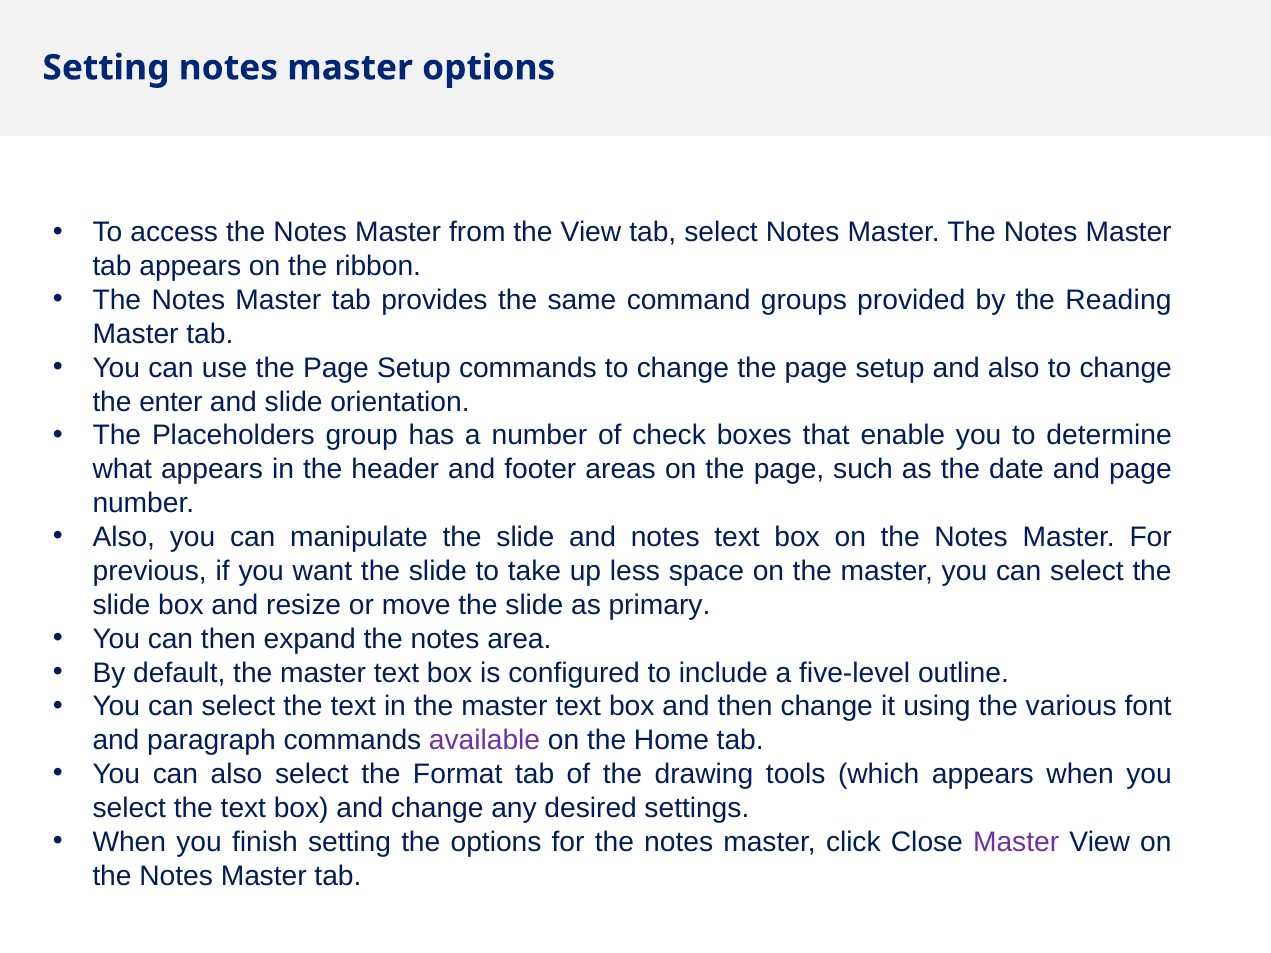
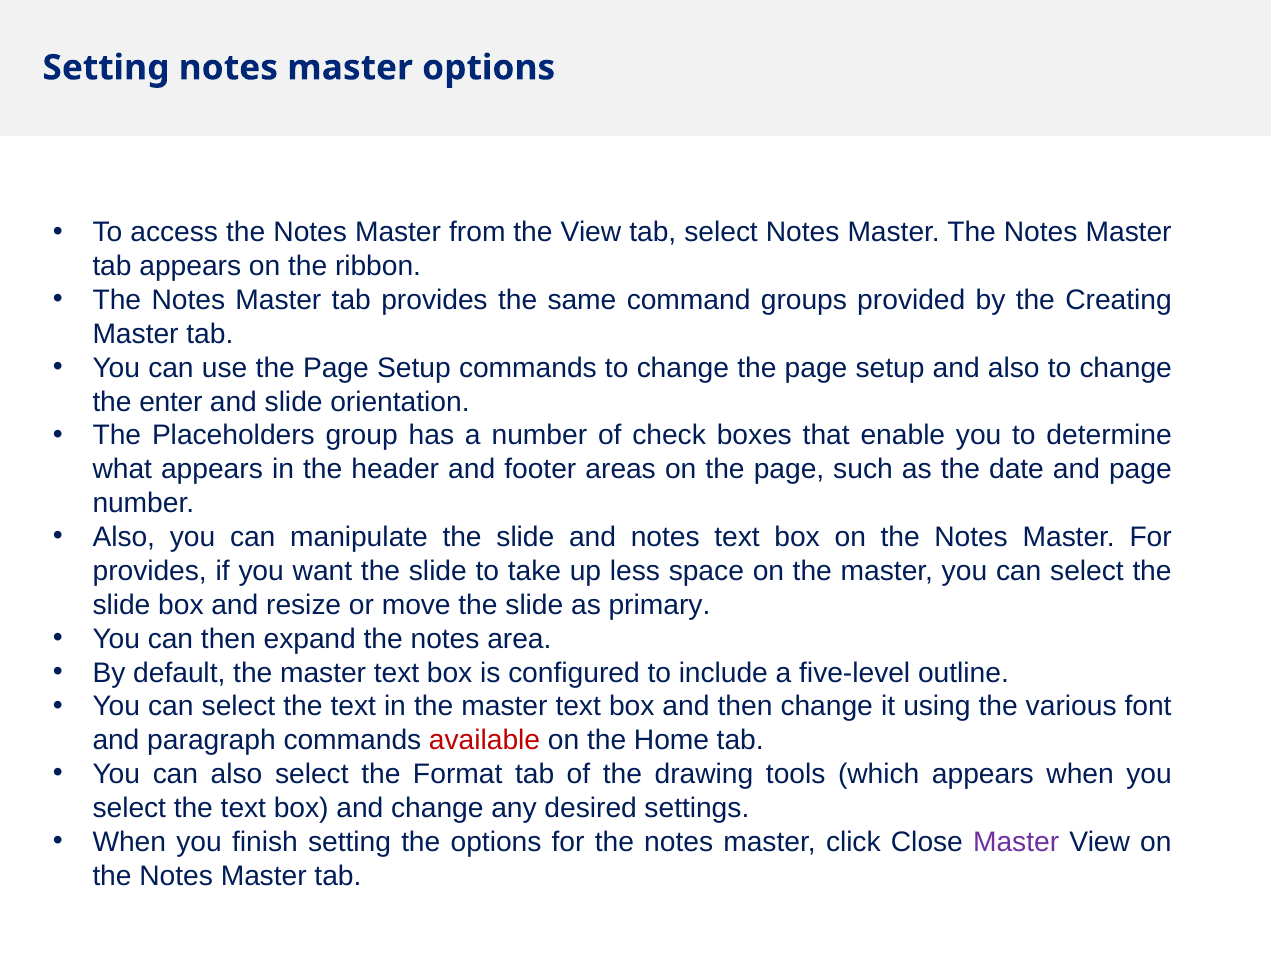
Reading: Reading -> Creating
previous at (150, 571): previous -> provides
available colour: purple -> red
